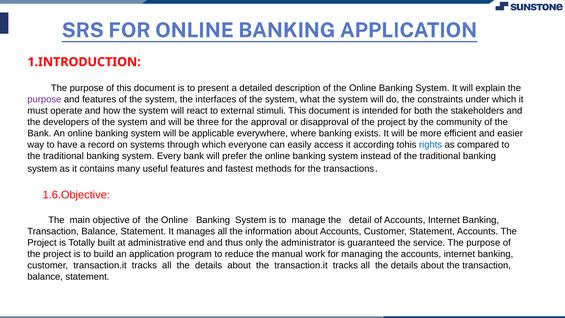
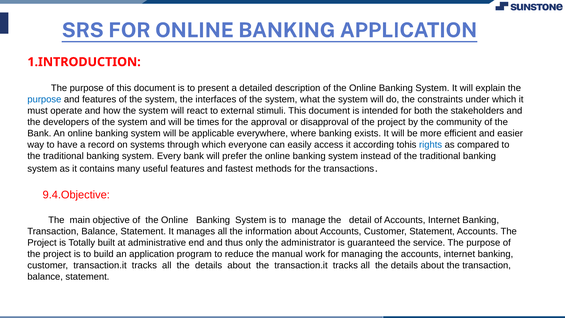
purpose at (44, 99) colour: purple -> blue
three: three -> times
1.6.Objective: 1.6.Objective -> 9.4.Objective
